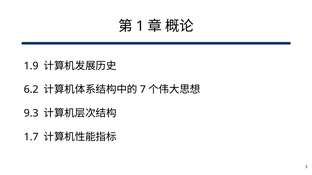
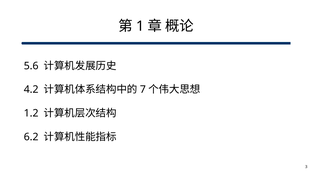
1.9: 1.9 -> 5.6
6.2: 6.2 -> 4.2
9.3: 9.3 -> 1.2
1.7: 1.7 -> 6.2
